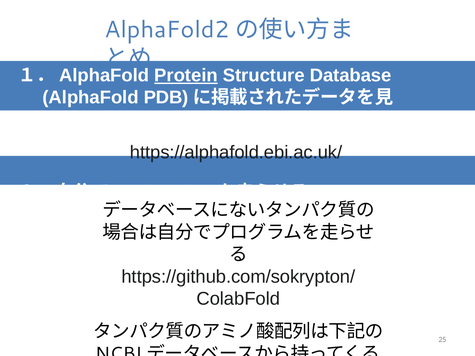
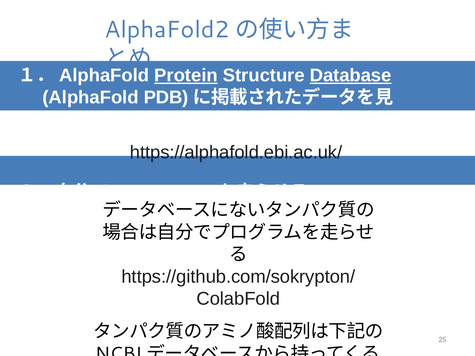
Database underline: none -> present
